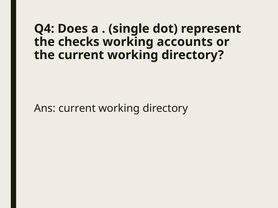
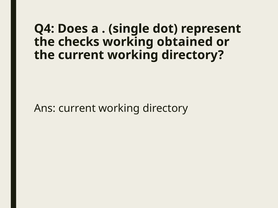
accounts: accounts -> obtained
